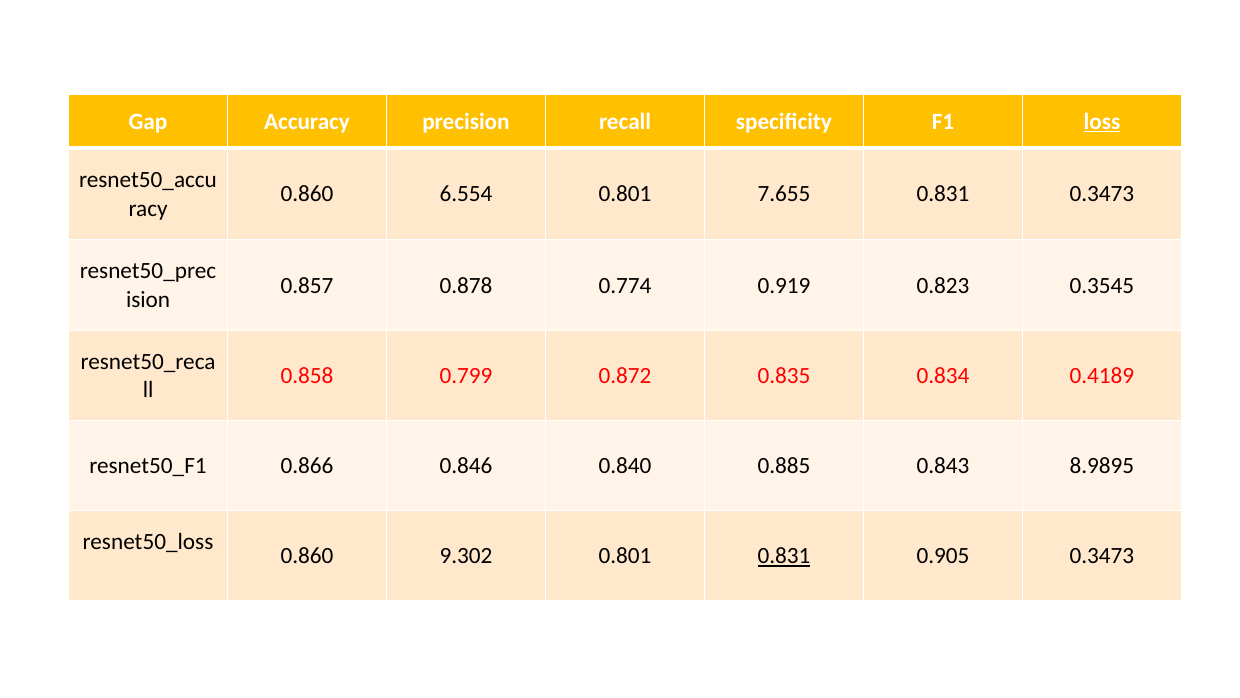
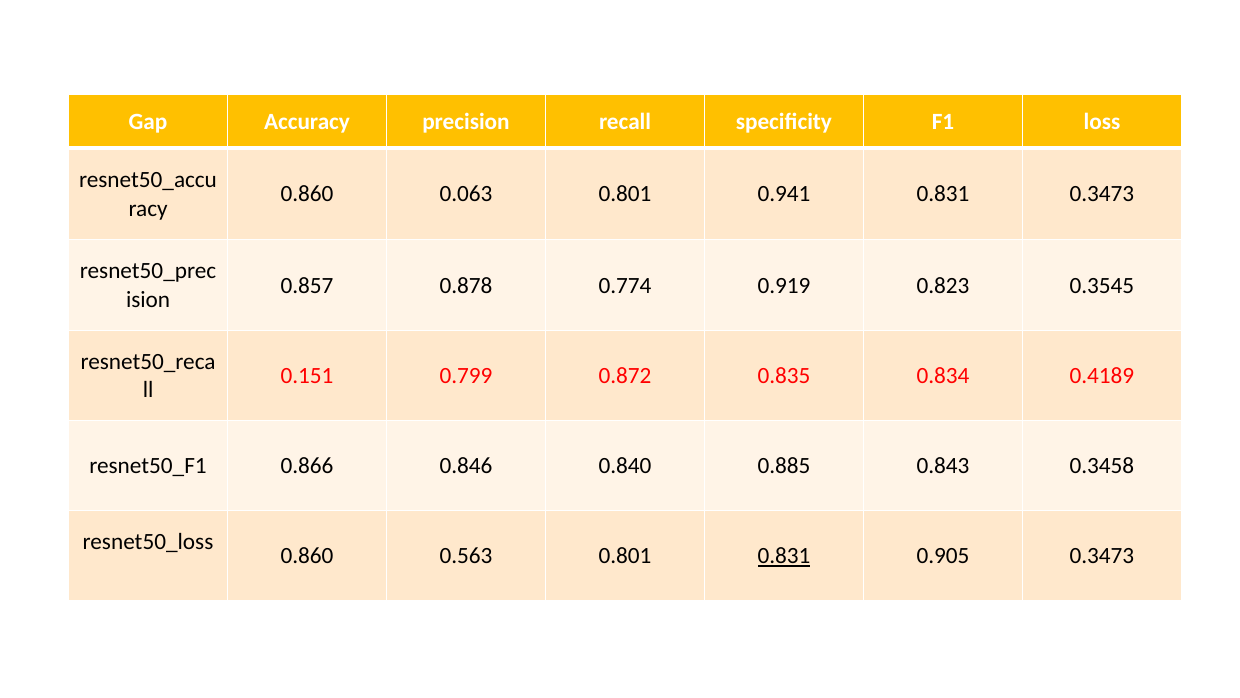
loss underline: present -> none
6.554: 6.554 -> 0.063
7.655: 7.655 -> 0.941
0.858: 0.858 -> 0.151
8.9895: 8.9895 -> 0.3458
9.302: 9.302 -> 0.563
